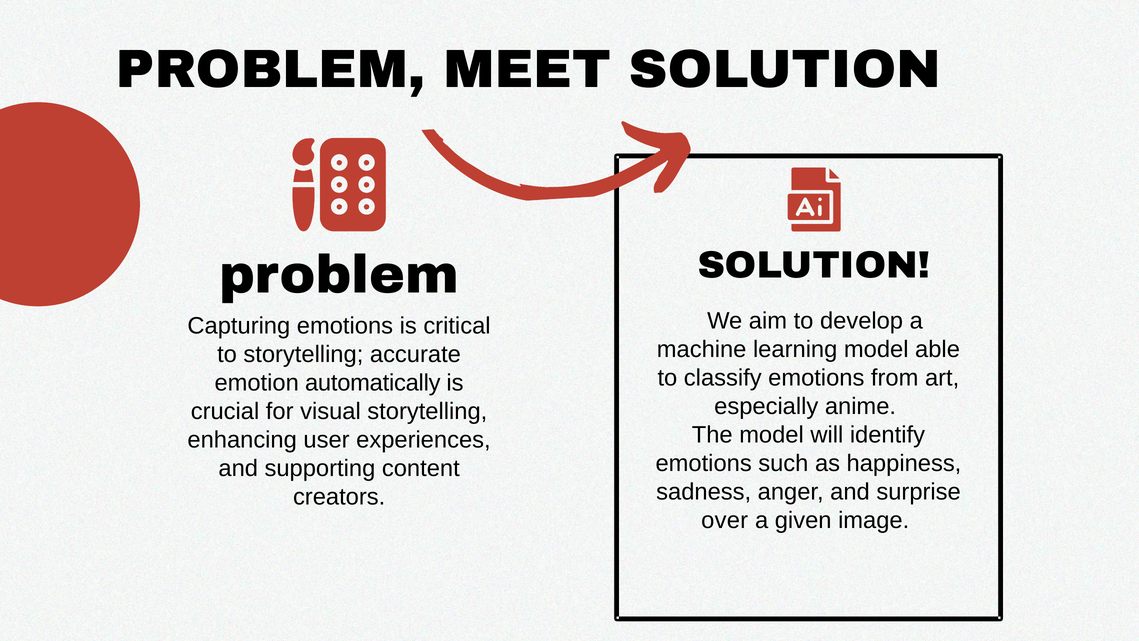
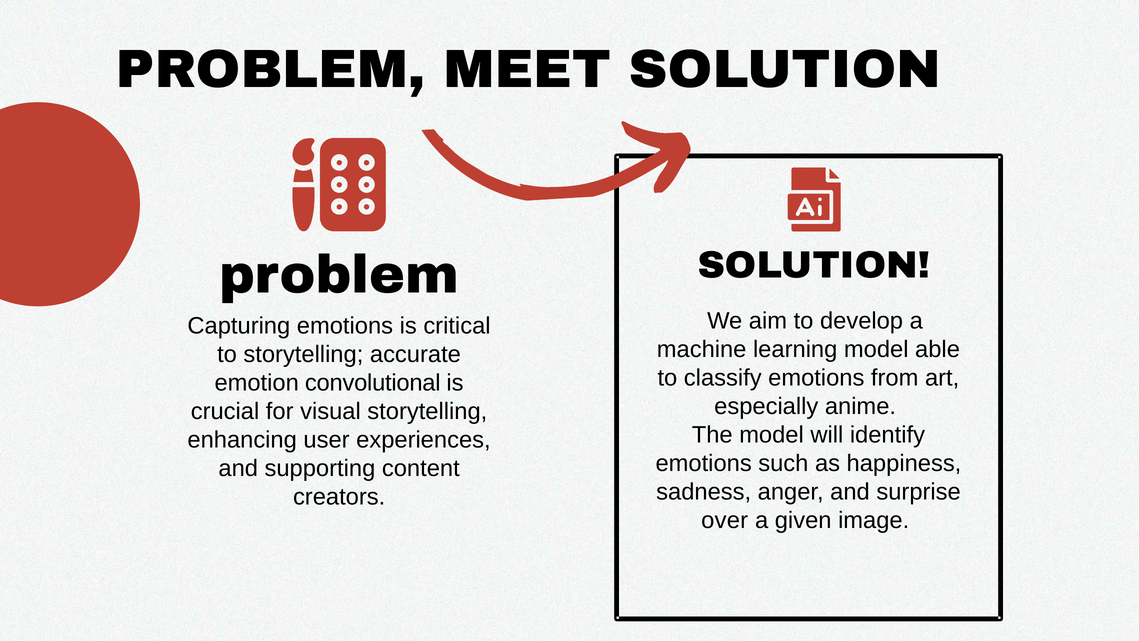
automatically: automatically -> convolutional
